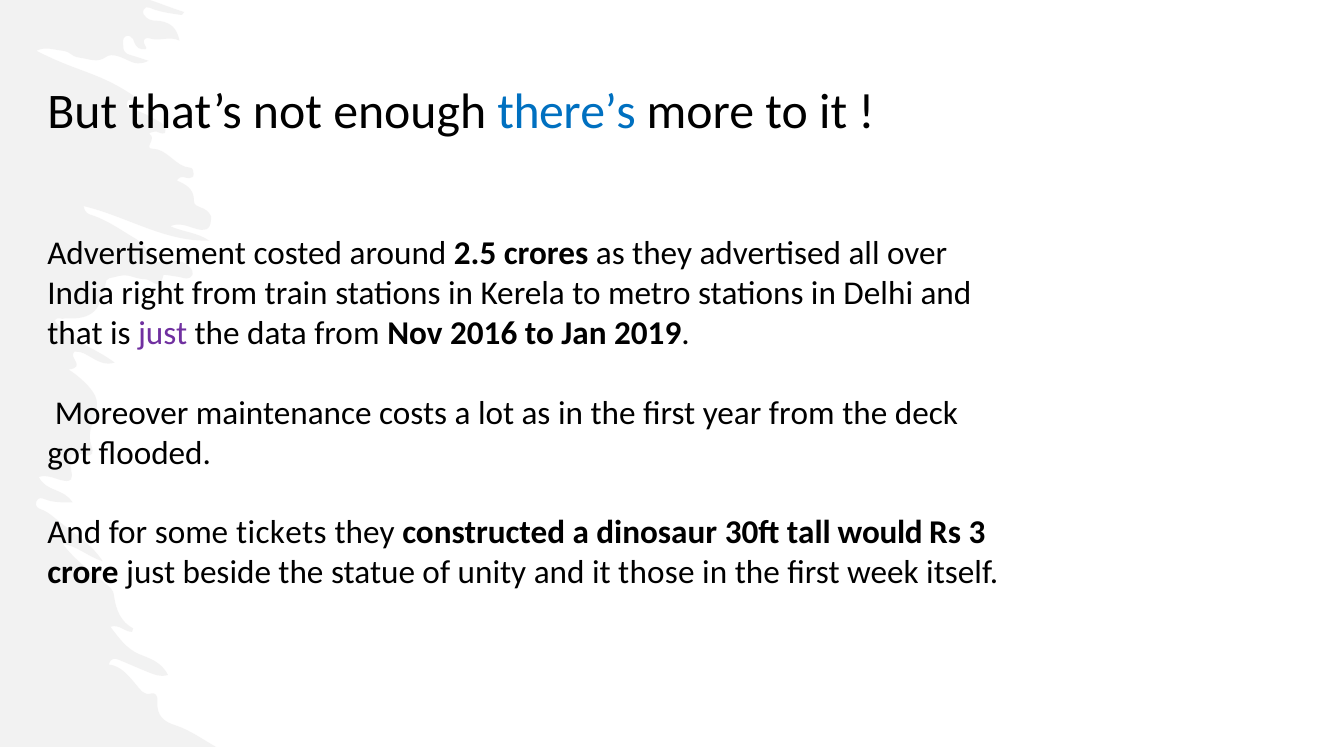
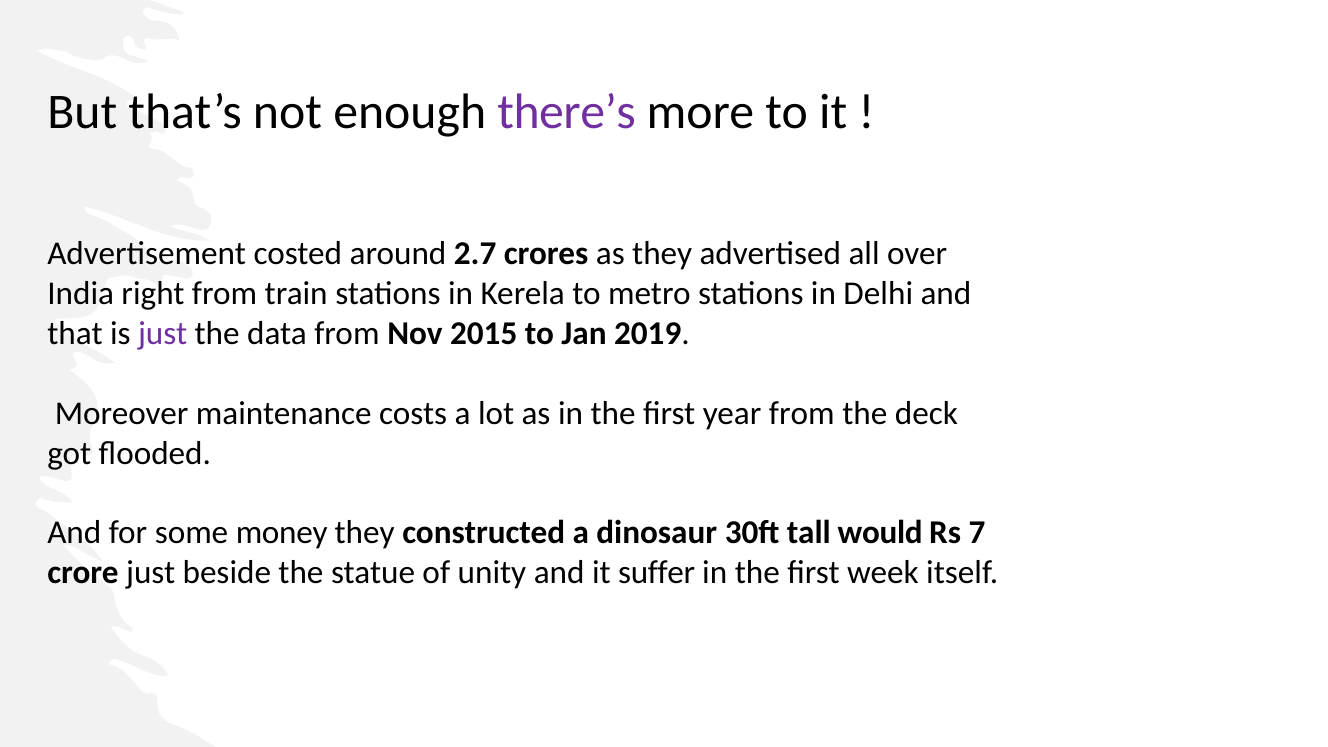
there’s colour: blue -> purple
2.5: 2.5 -> 2.7
2016: 2016 -> 2015
tickets: tickets -> money
3: 3 -> 7
those: those -> suffer
